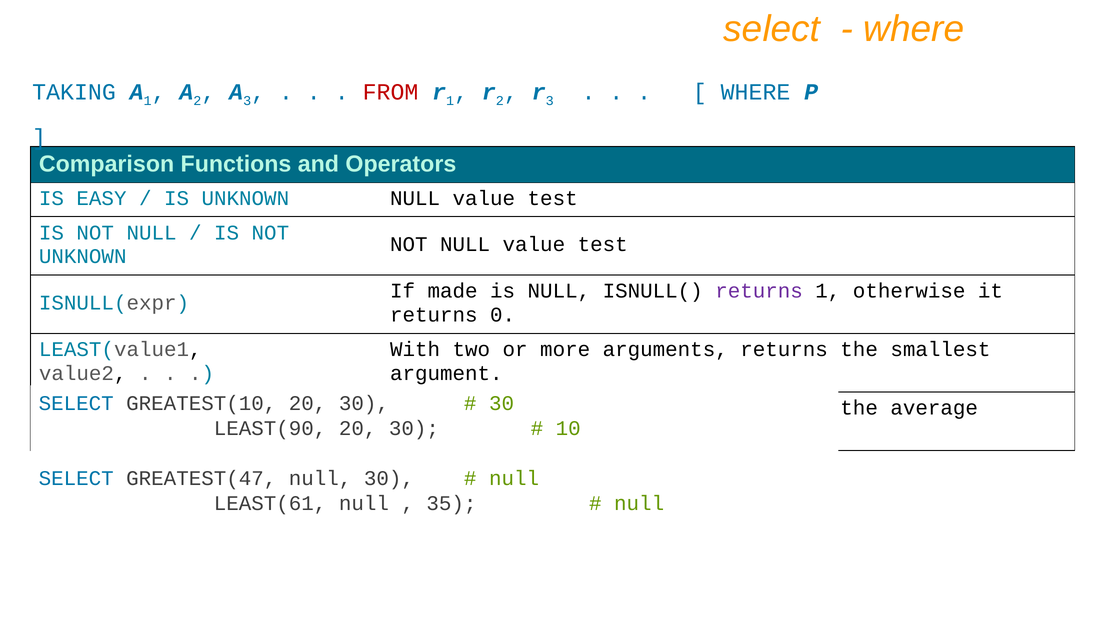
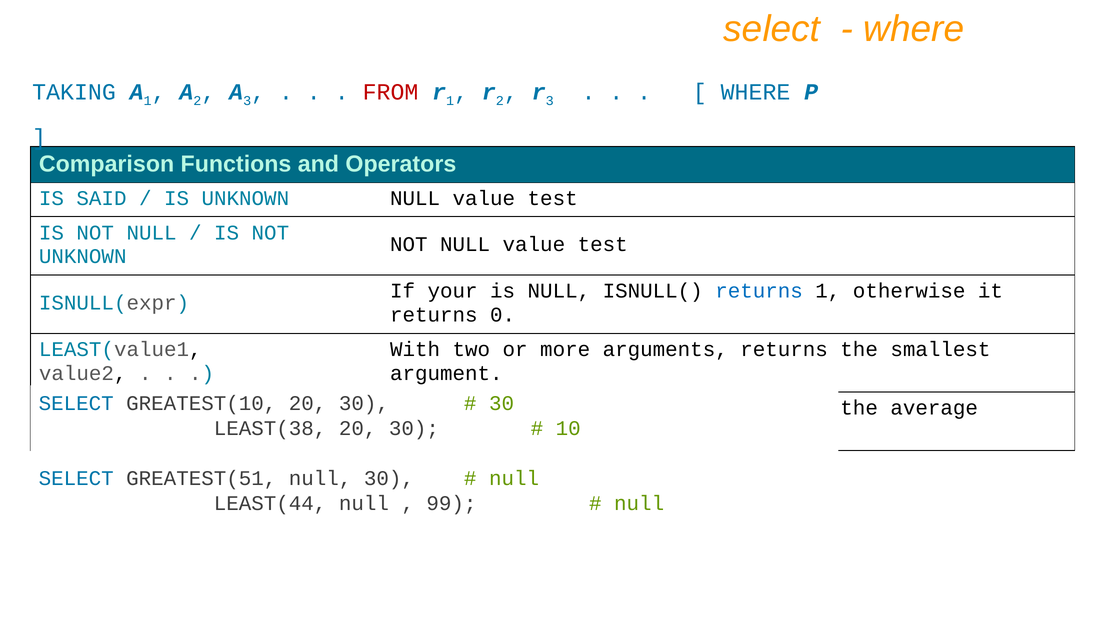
EASY: EASY -> SAID
made: made -> your
returns at (759, 291) colour: purple -> blue
LEAST(90: LEAST(90 -> LEAST(38
GREATEST(47: GREATEST(47 -> GREATEST(51
LEAST(61: LEAST(61 -> LEAST(44
35: 35 -> 99
